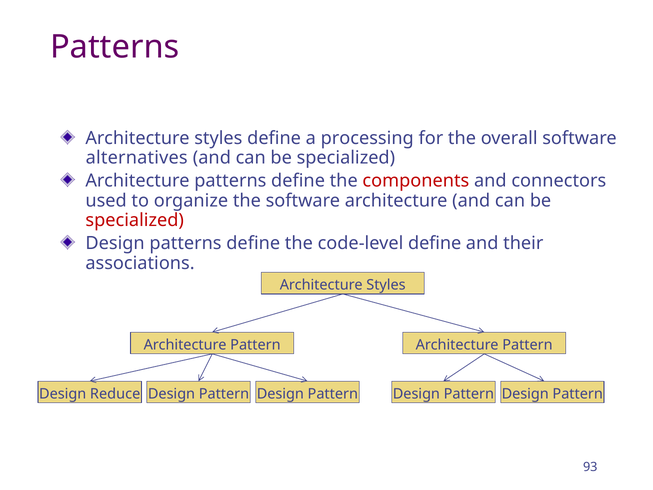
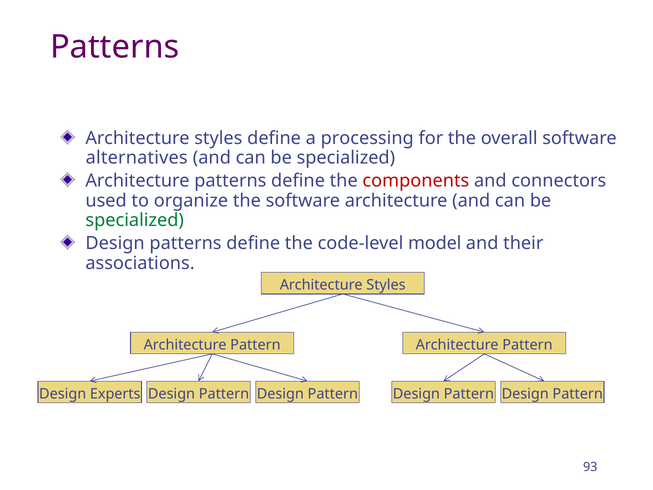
specialized at (135, 220) colour: red -> green
code-level define: define -> model
Reduce: Reduce -> Experts
